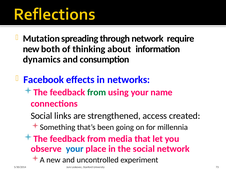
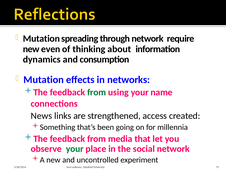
both: both -> even
Facebook at (44, 80): Facebook -> Mutation
Social at (41, 116): Social -> News
your at (75, 149) colour: blue -> green
